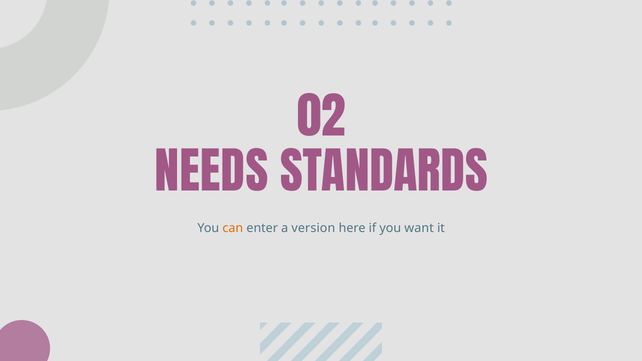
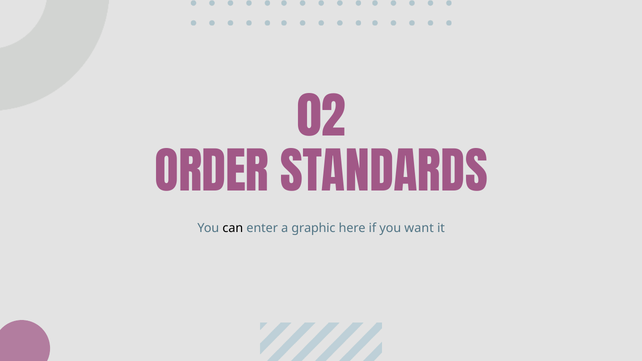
NEEDS: NEEDS -> ORDER
can colour: orange -> black
version: version -> graphic
